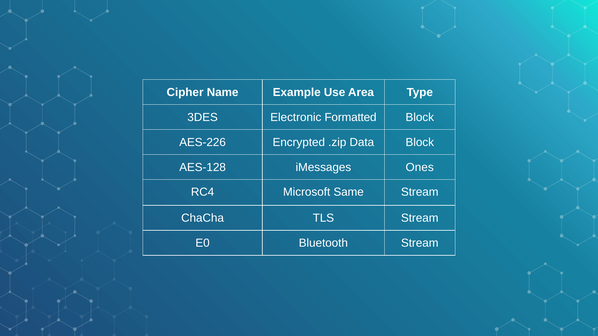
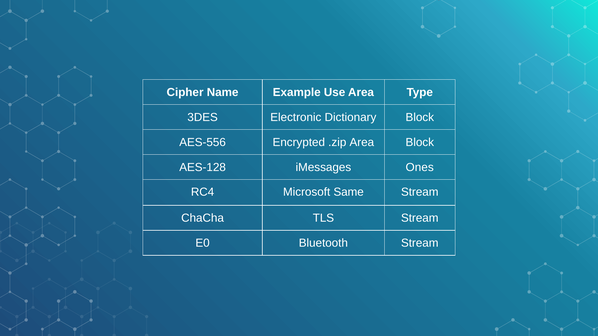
Formatted: Formatted -> Dictionary
AES-226: AES-226 -> AES-556
.zip Data: Data -> Area
